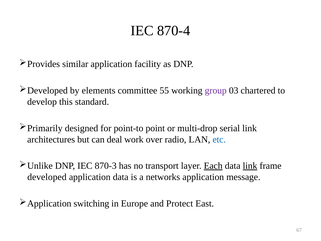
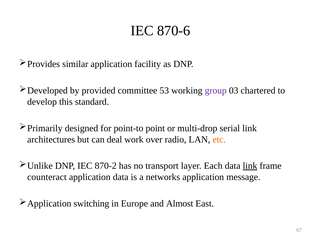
870-4: 870-4 -> 870-6
elements: elements -> provided
55: 55 -> 53
etc colour: blue -> orange
870-3: 870-3 -> 870-2
Each underline: present -> none
developed: developed -> counteract
Protect: Protect -> Almost
